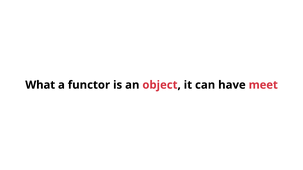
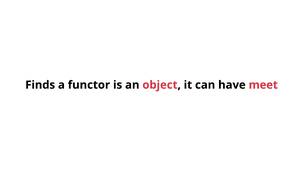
What: What -> Finds
